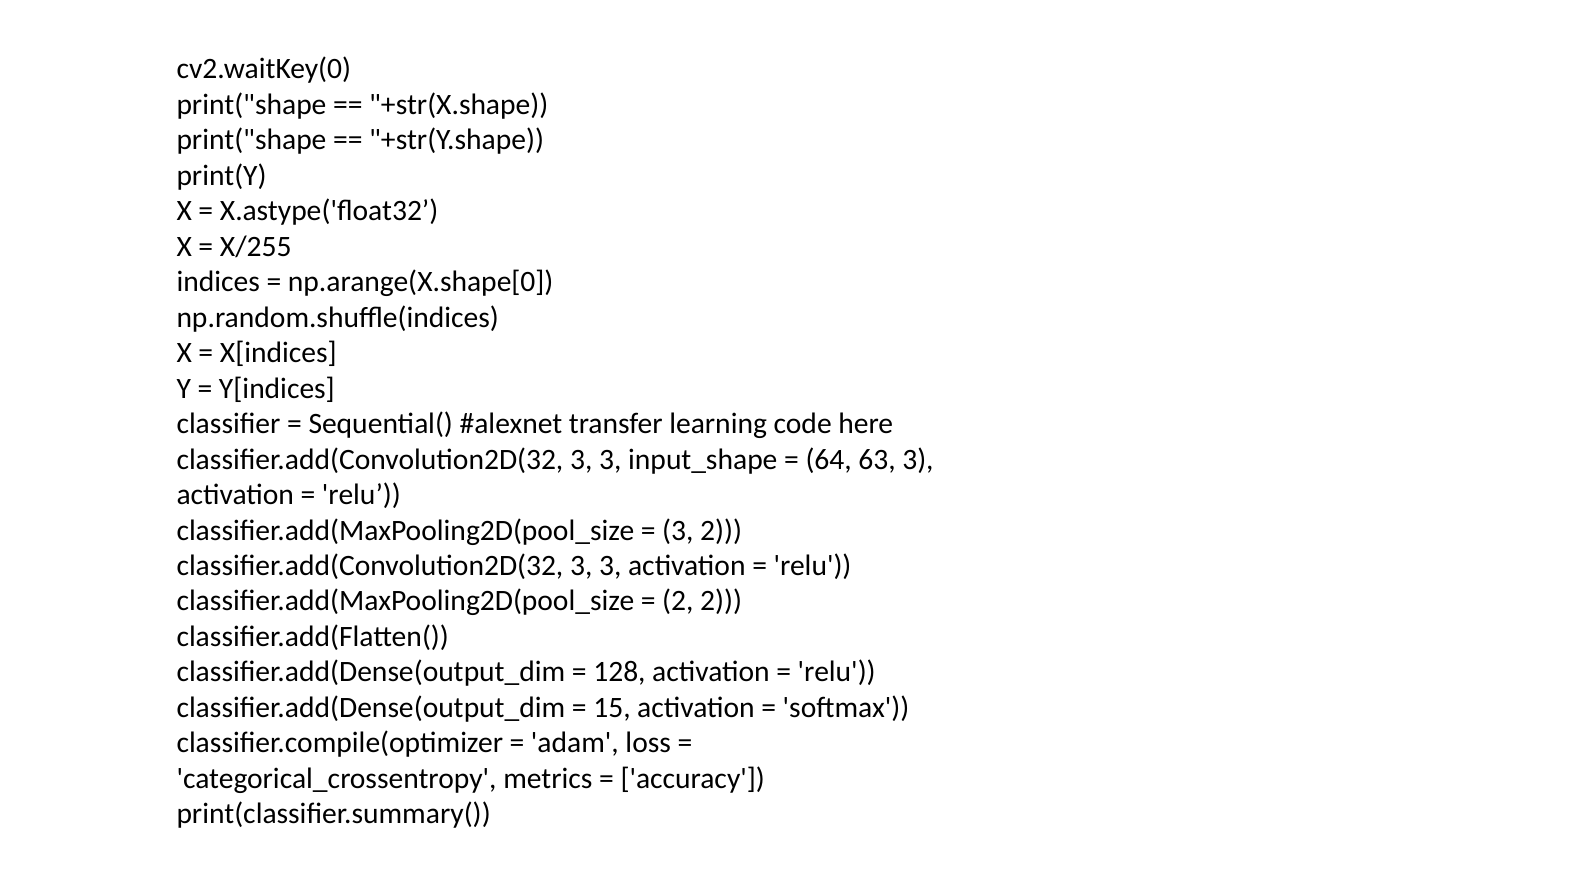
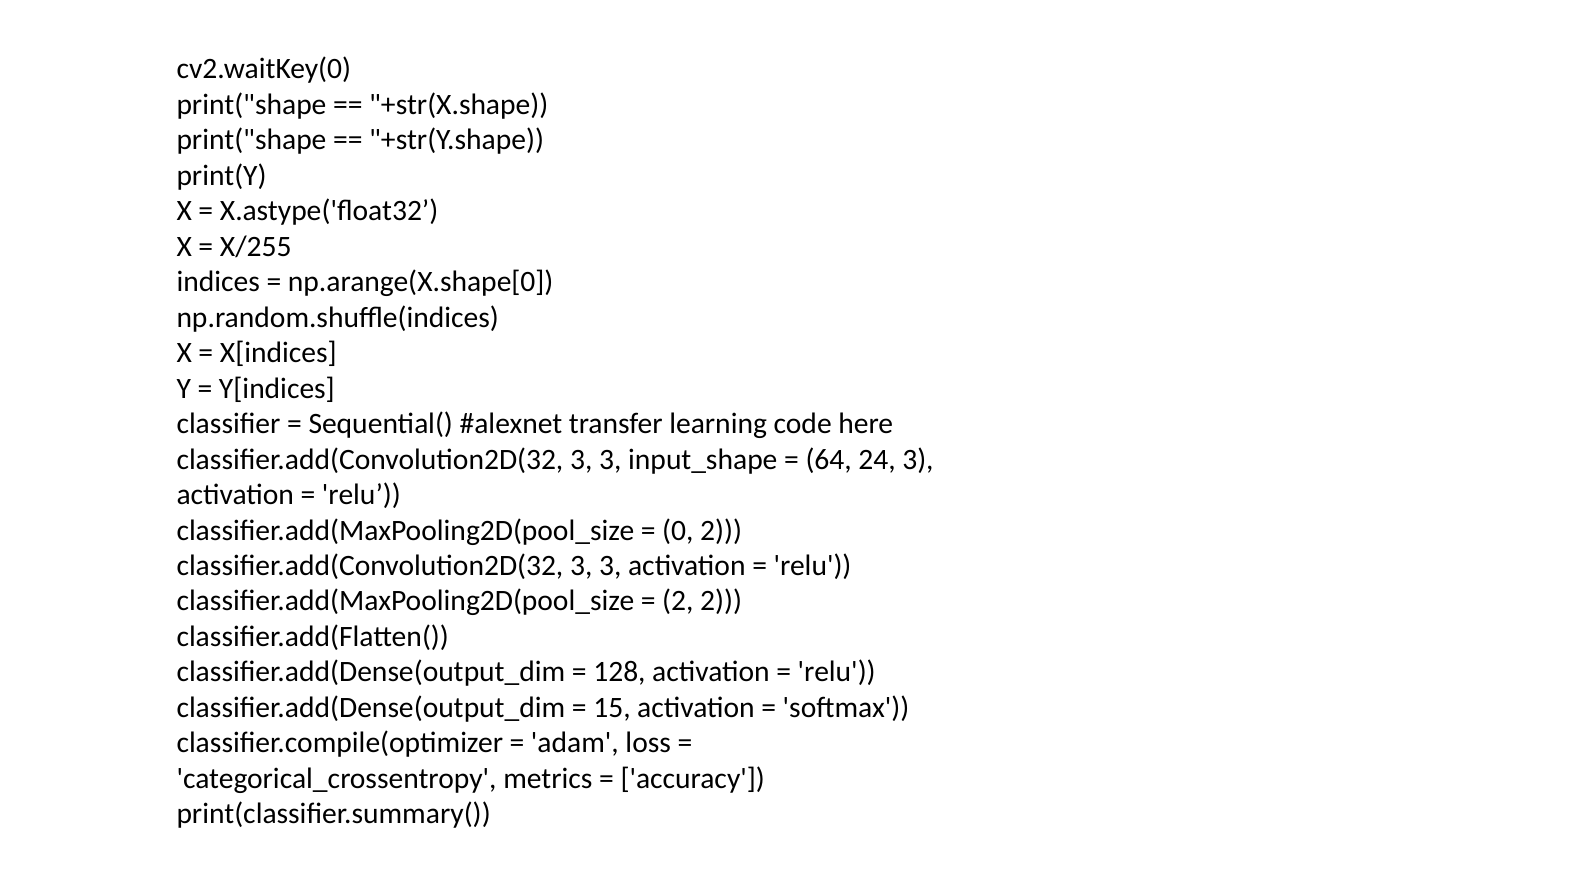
63: 63 -> 24
3 at (678, 530): 3 -> 0
